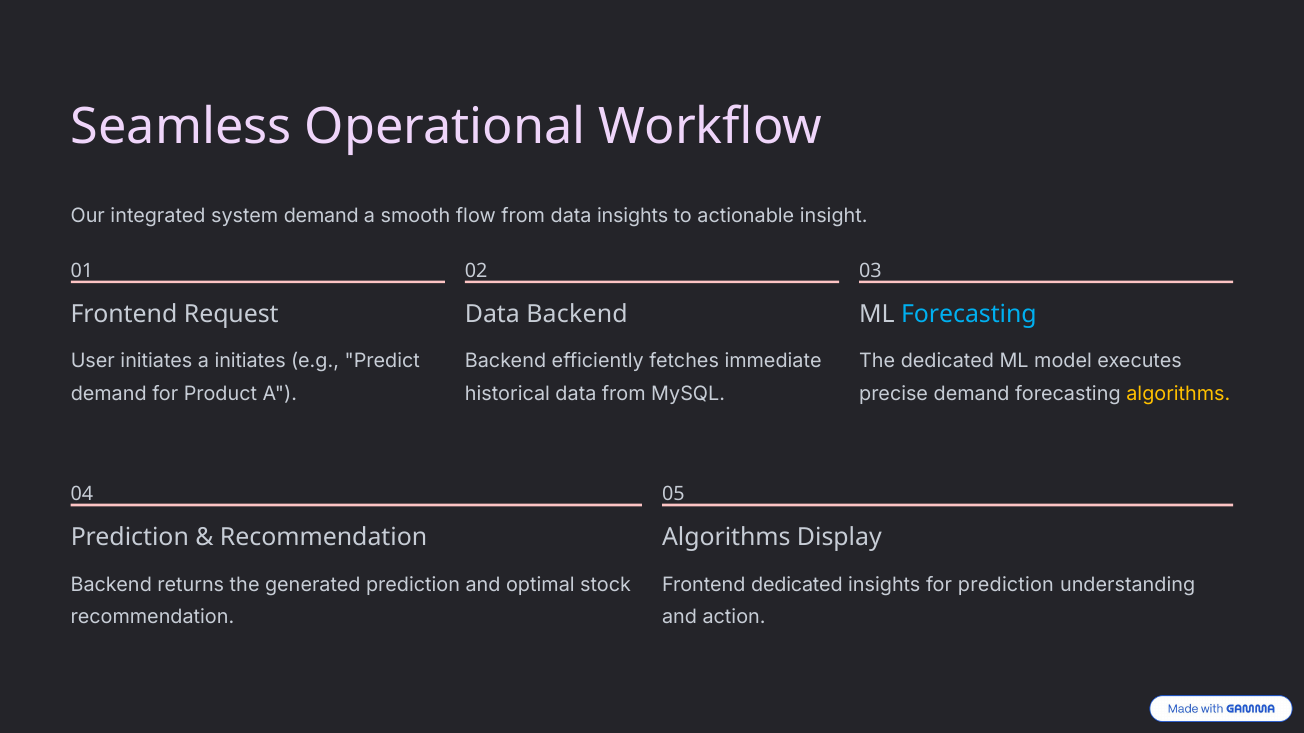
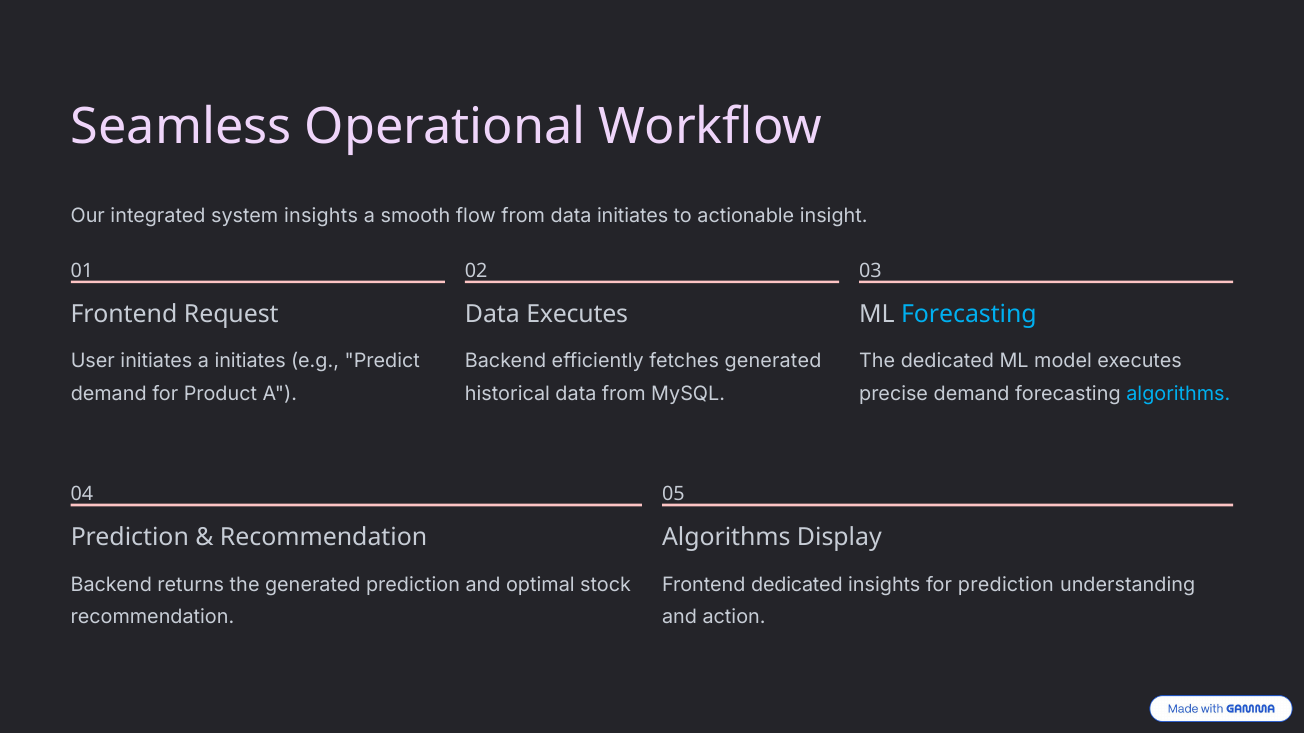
system demand: demand -> insights
data insights: insights -> initiates
Data Backend: Backend -> Executes
fetches immediate: immediate -> generated
algorithms at (1178, 394) colour: yellow -> light blue
